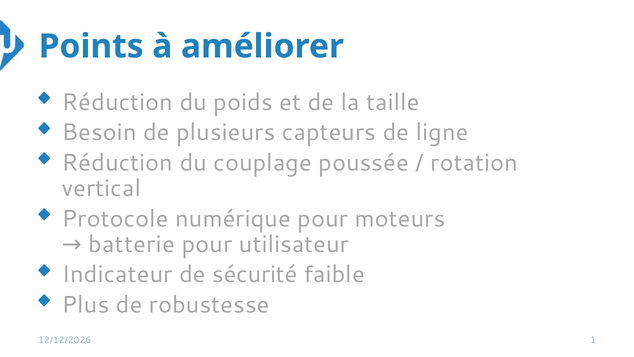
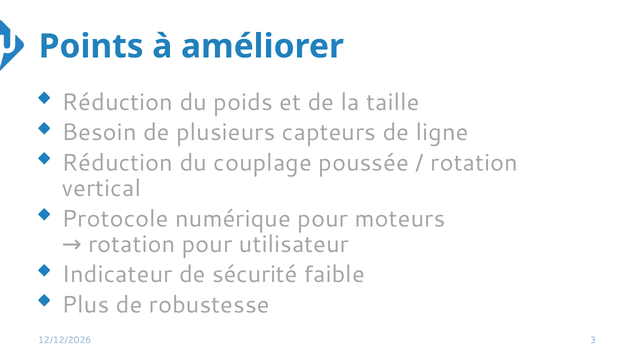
batterie at (132, 244): batterie -> rotation
1: 1 -> 3
